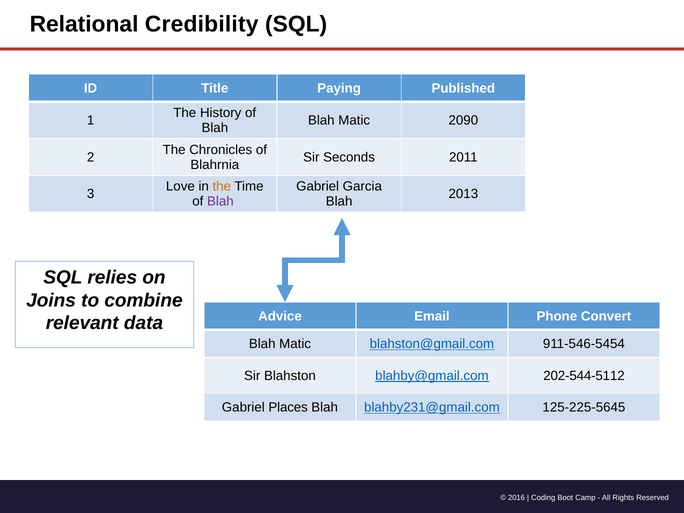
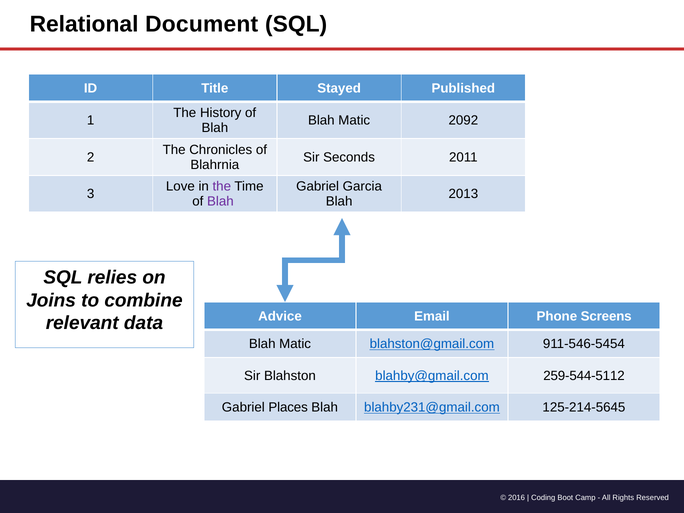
Credibility: Credibility -> Document
Paying: Paying -> Stayed
2090: 2090 -> 2092
the at (222, 186) colour: orange -> purple
Convert: Convert -> Screens
202-544-5112: 202-544-5112 -> 259-544-5112
125-225-5645: 125-225-5645 -> 125-214-5645
